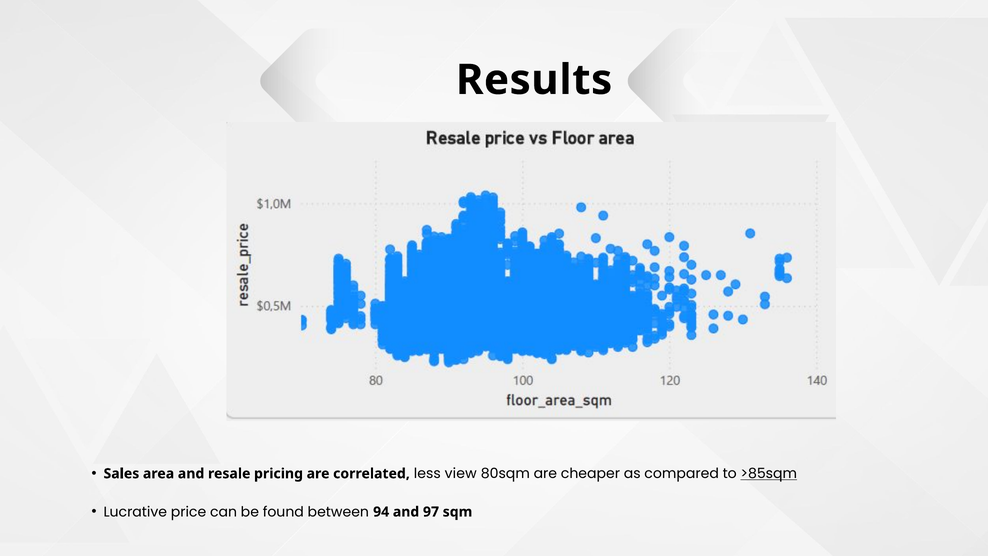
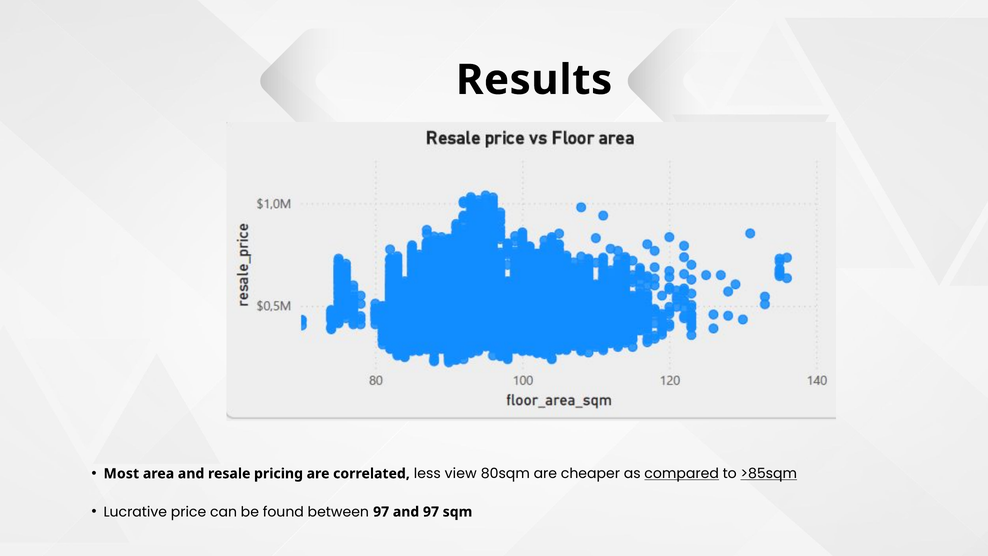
Sales: Sales -> Most
compared underline: none -> present
between 94: 94 -> 97
